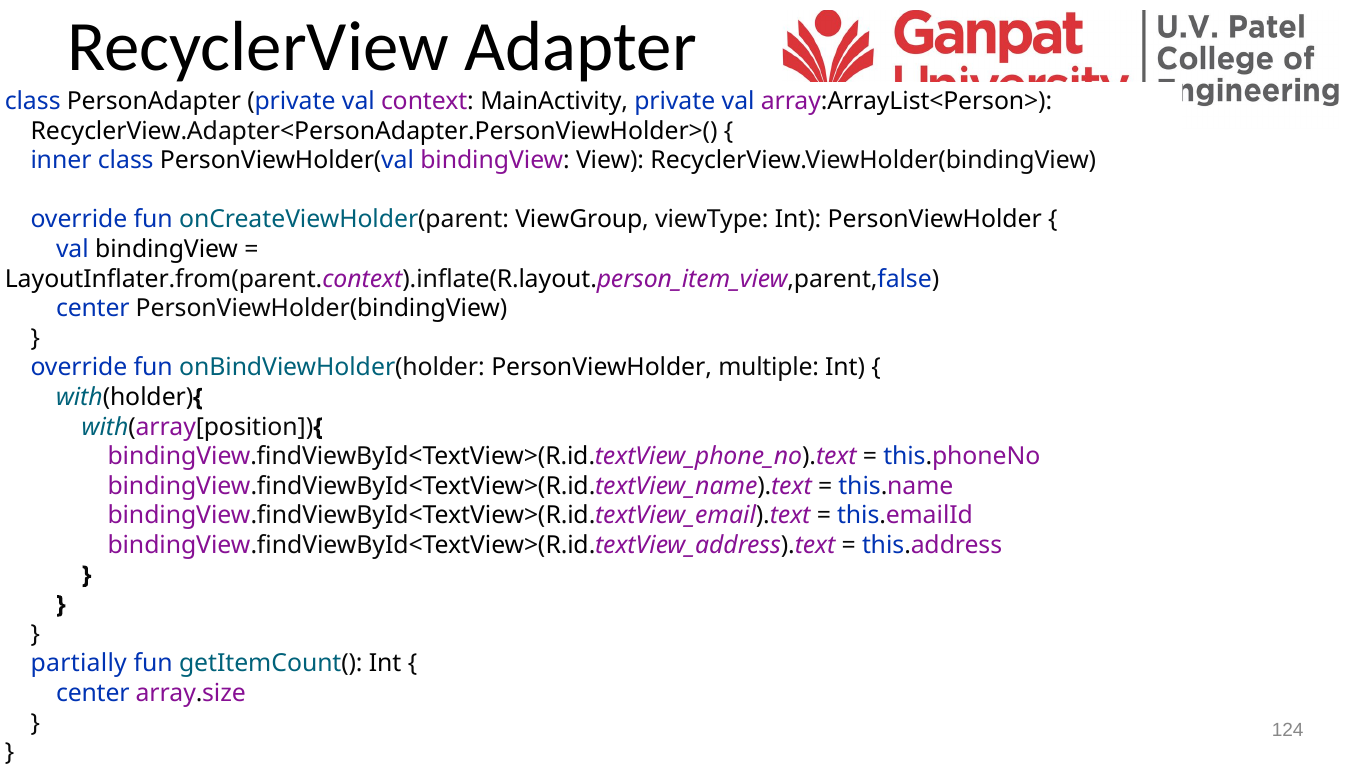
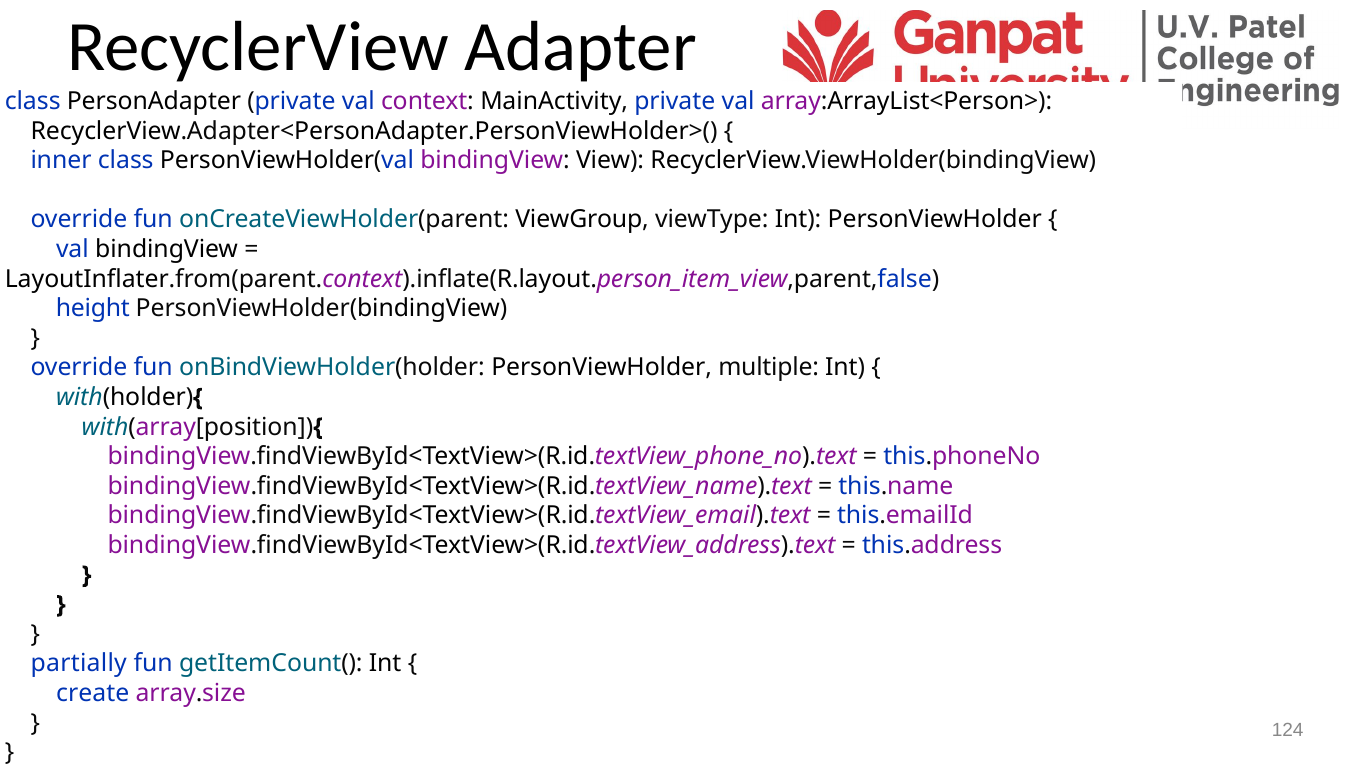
center at (93, 308): center -> height
center at (93, 693): center -> create
